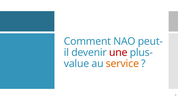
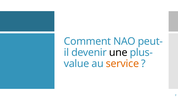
une colour: red -> black
